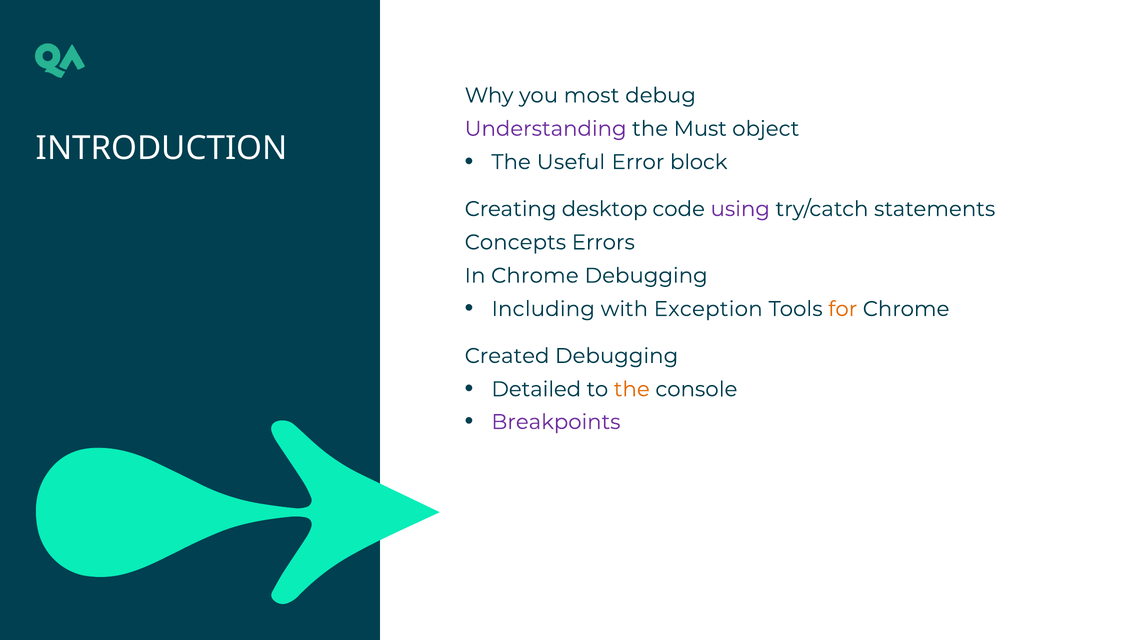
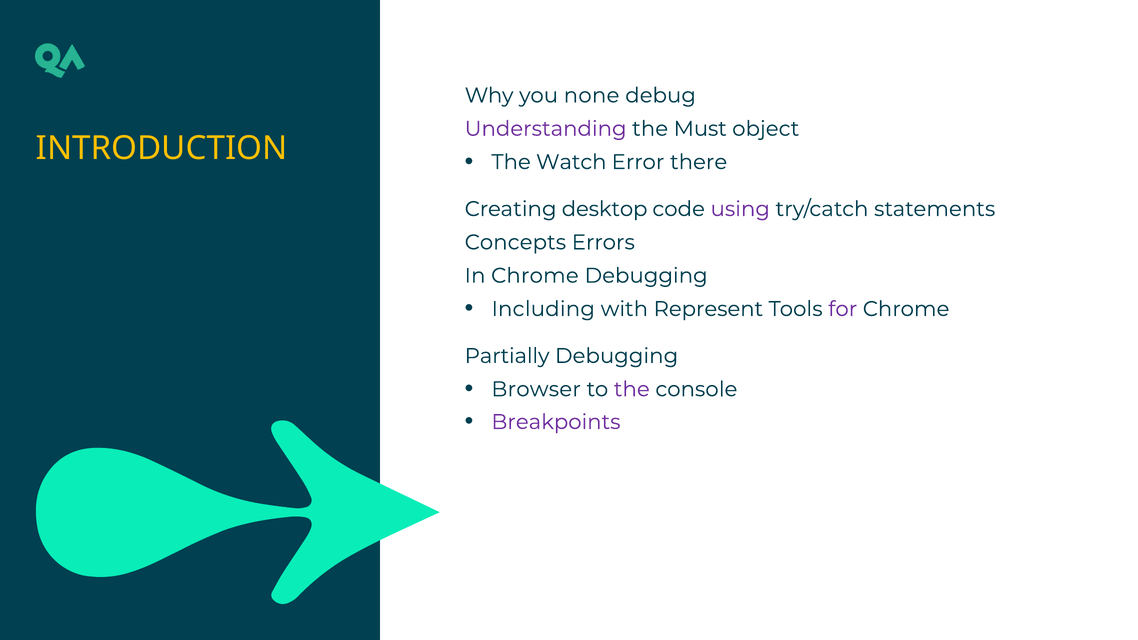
most: most -> none
INTRODUCTION colour: white -> yellow
Useful: Useful -> Watch
block: block -> there
Exception: Exception -> Represent
for colour: orange -> purple
Created: Created -> Partially
Detailed: Detailed -> Browser
the at (632, 389) colour: orange -> purple
